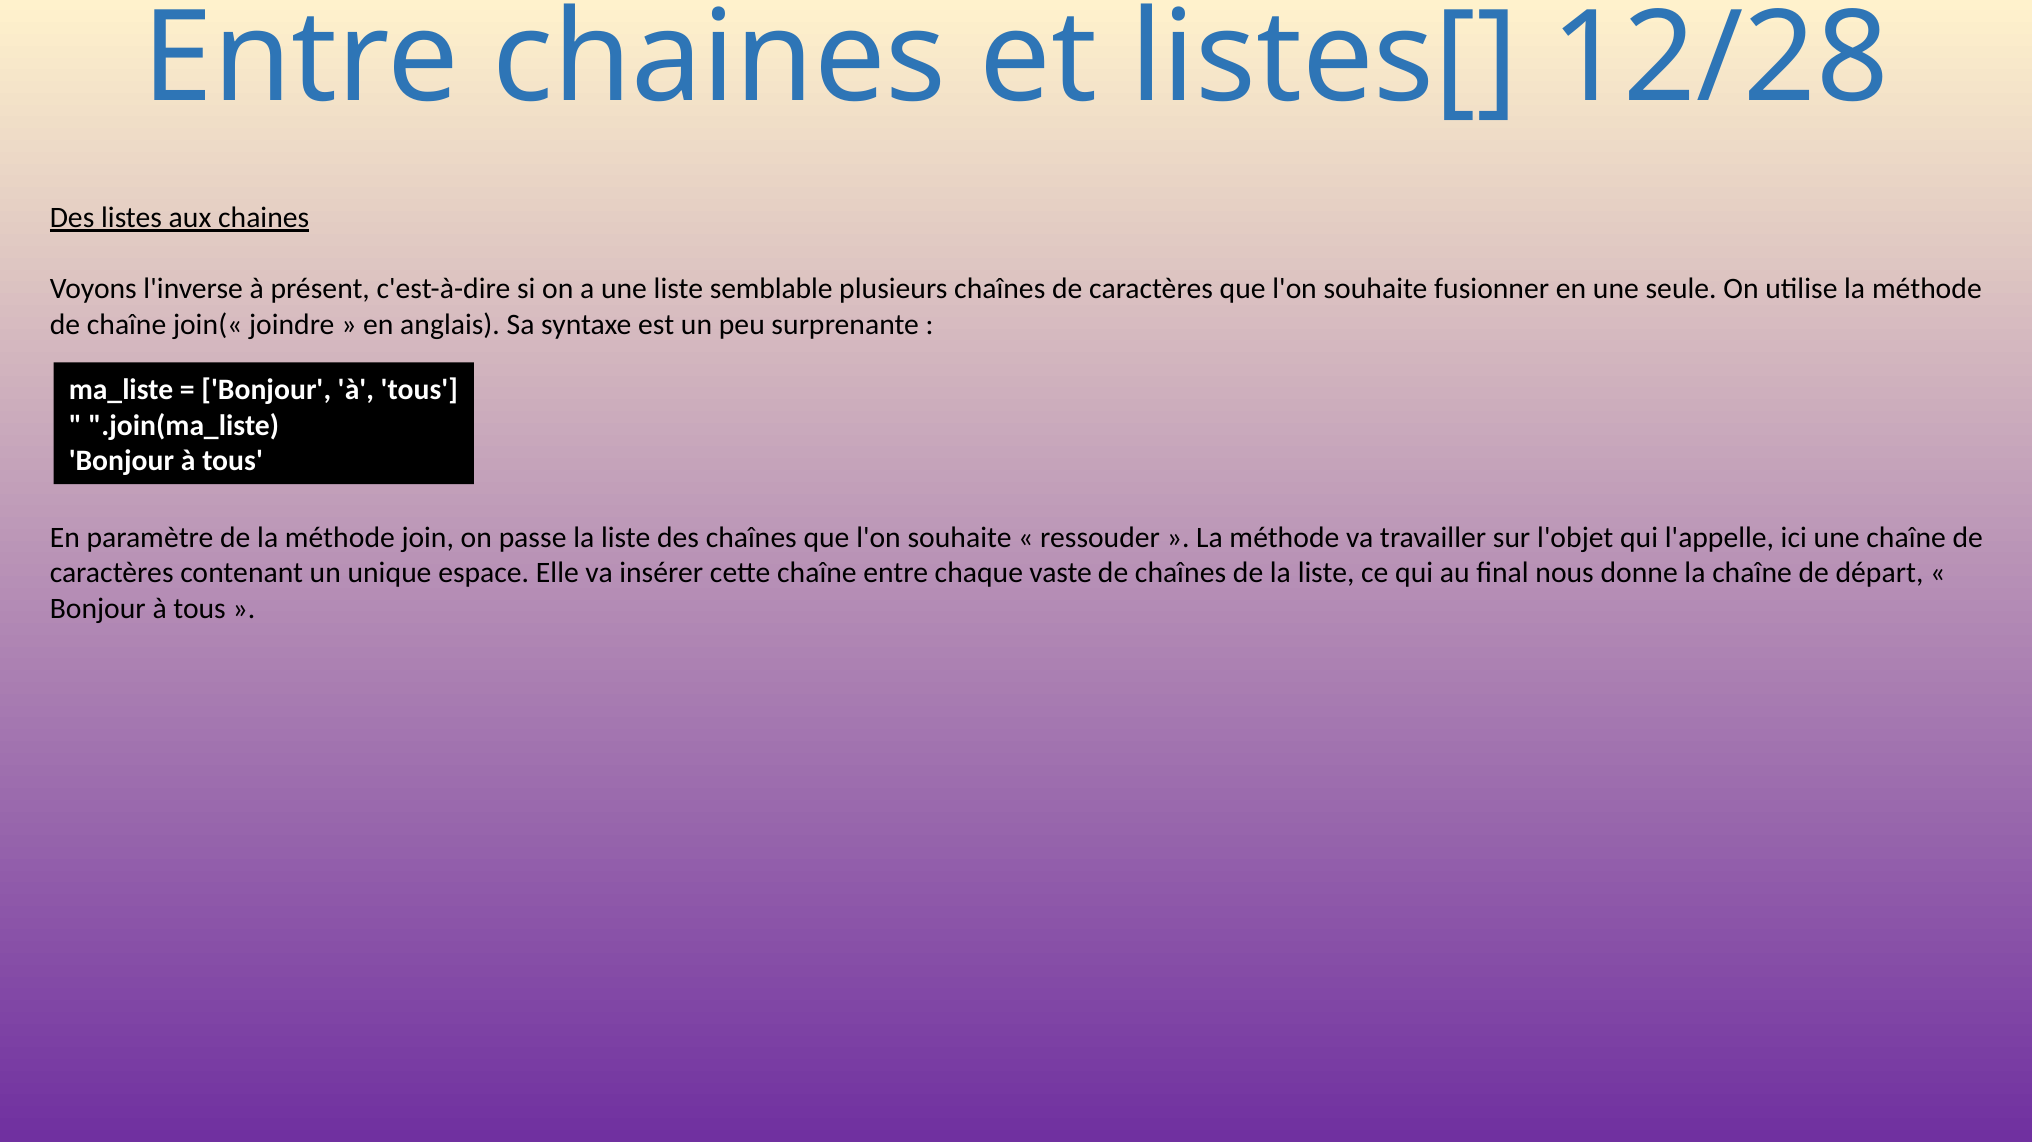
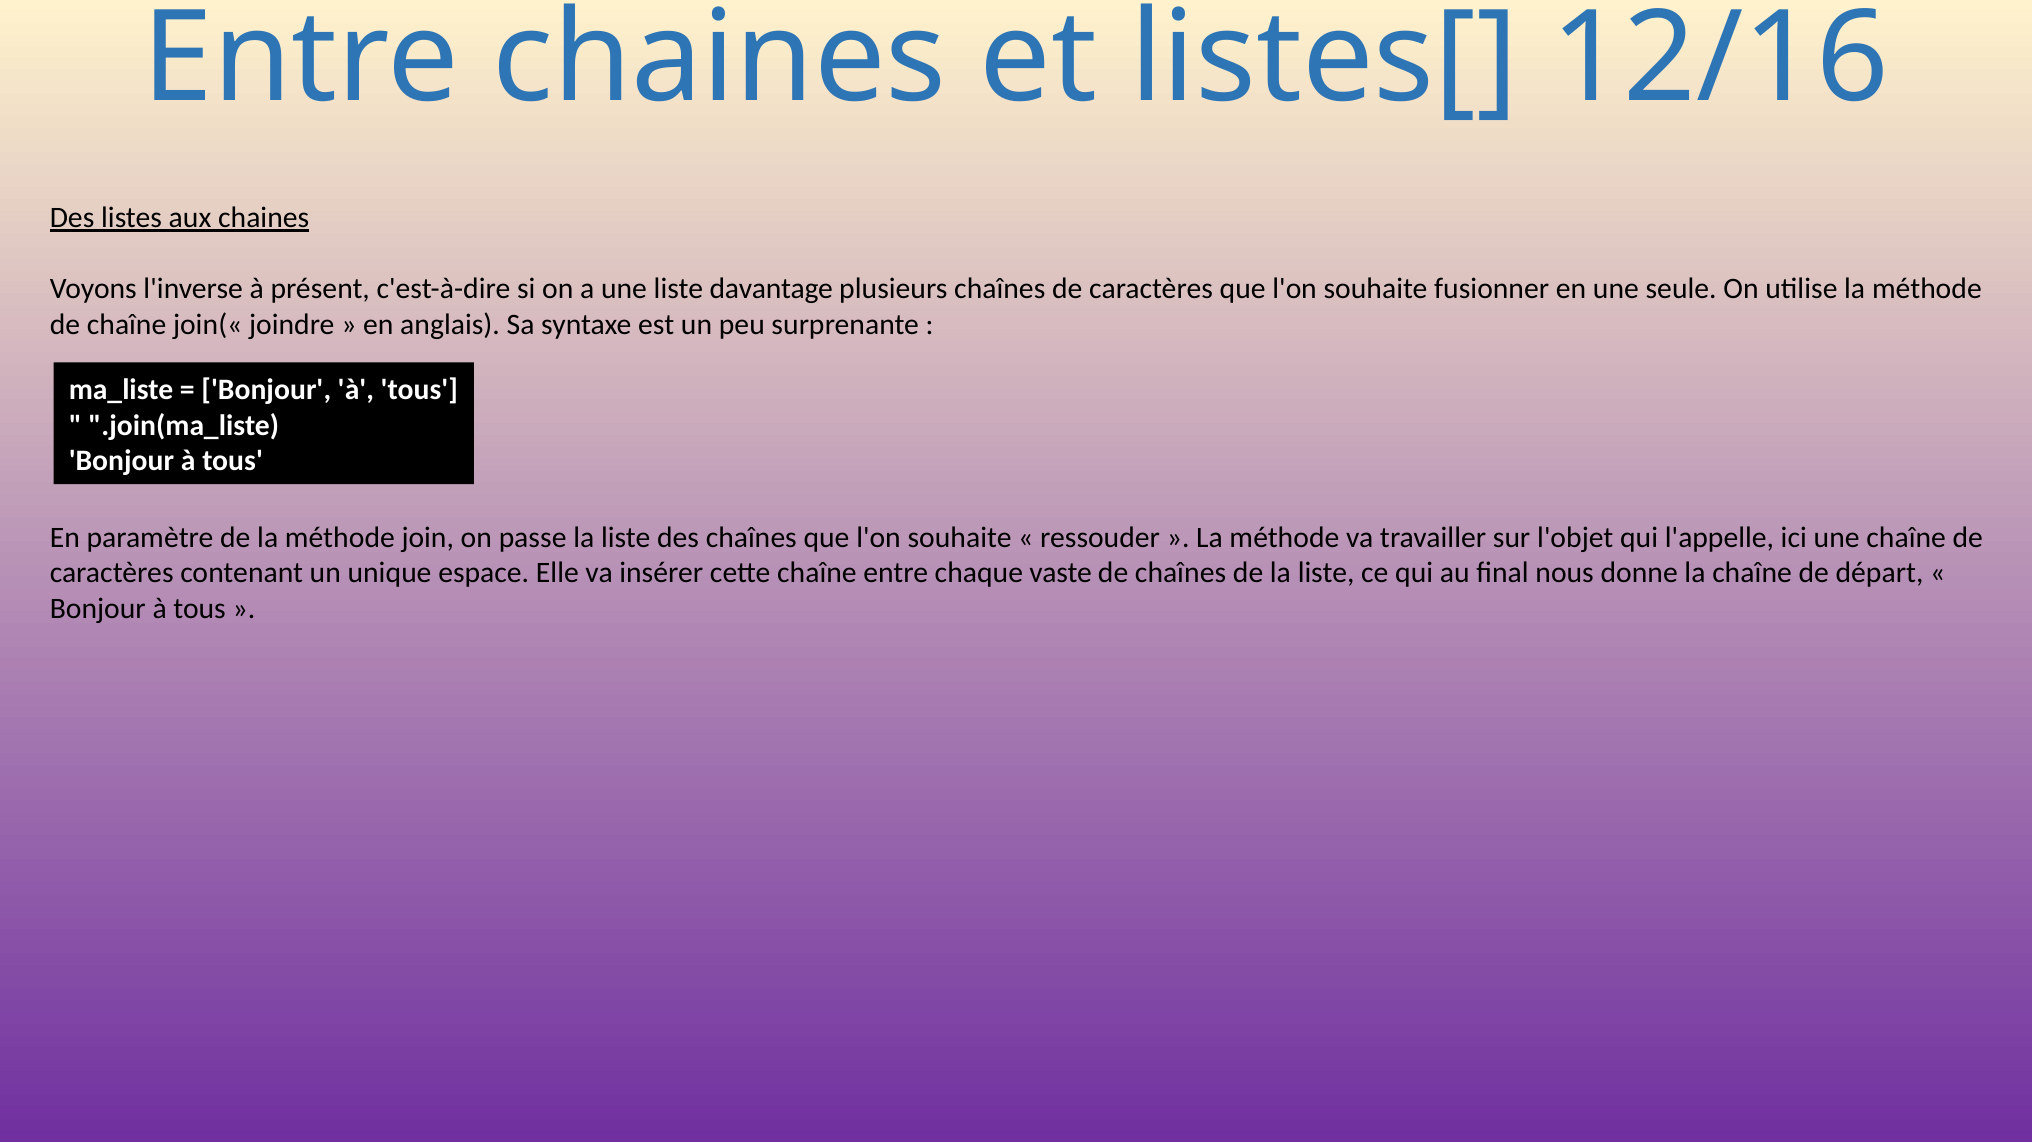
12/28: 12/28 -> 12/16
semblable: semblable -> davantage
